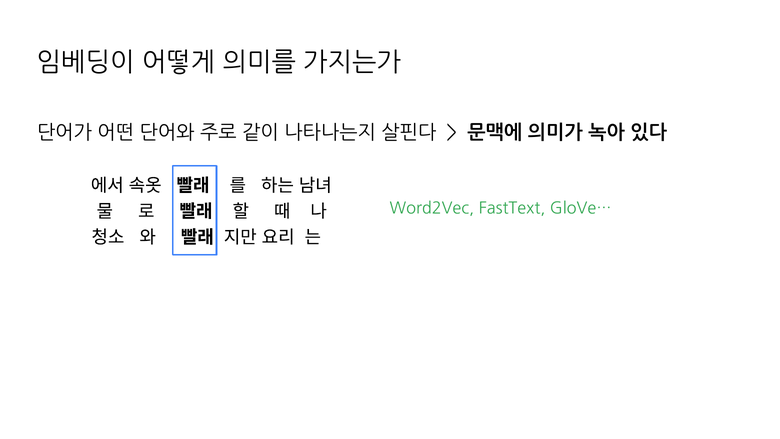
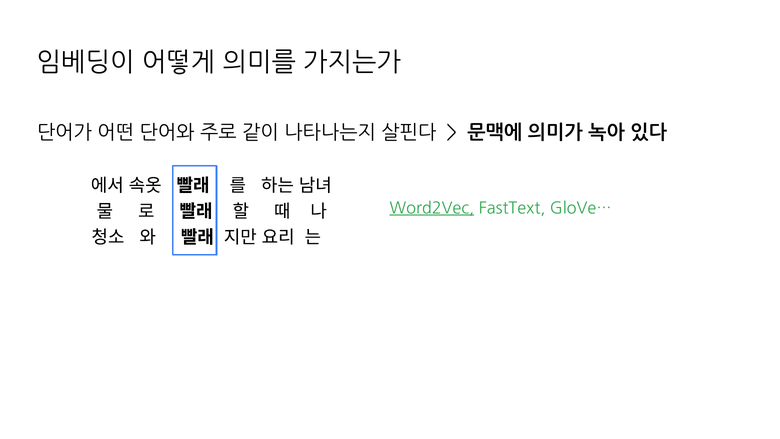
Word2Vec underline: none -> present
